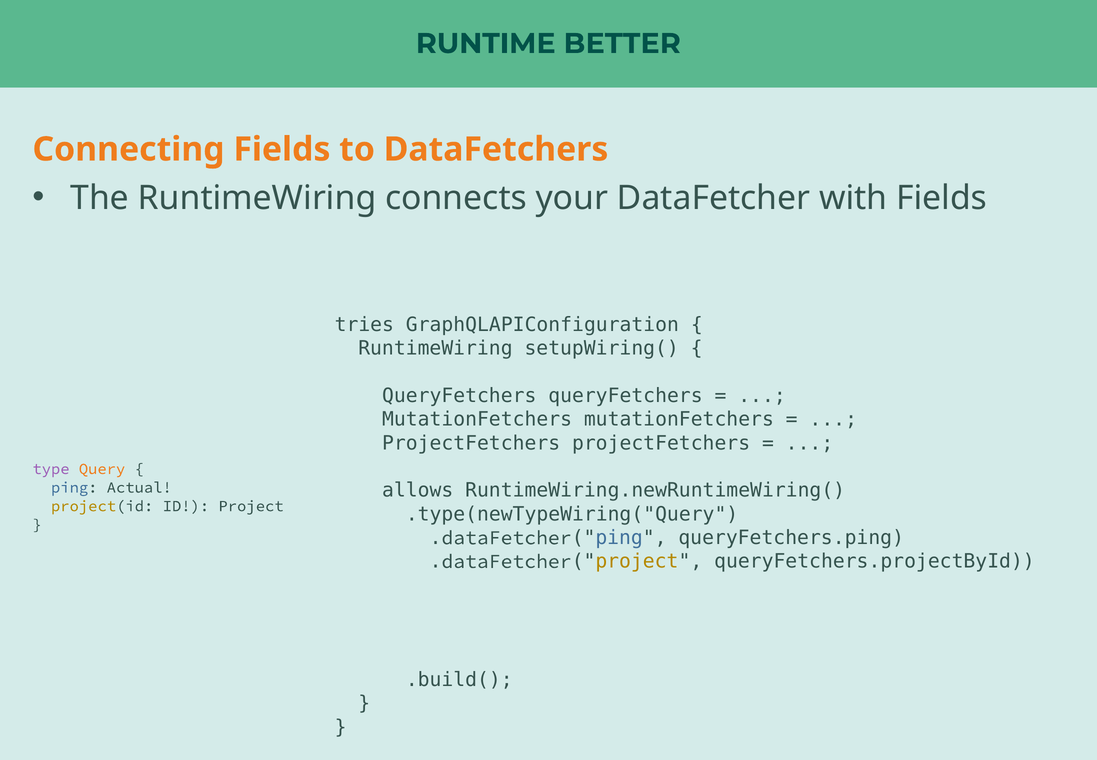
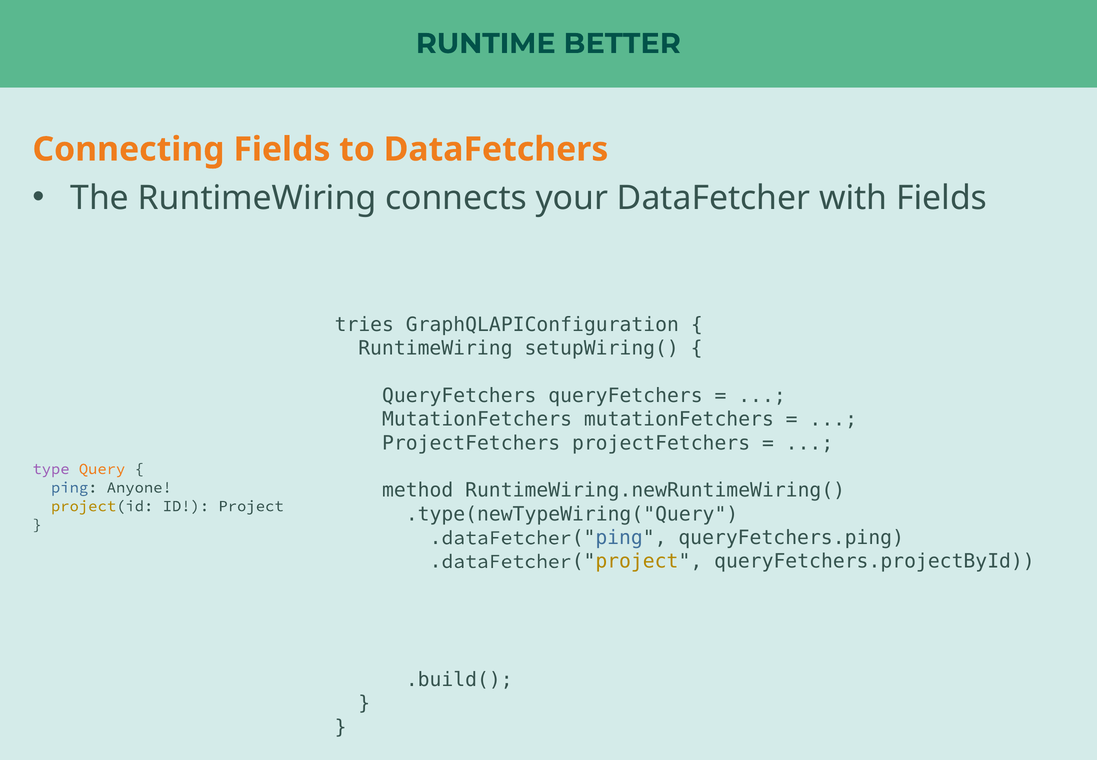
allows: allows -> method
Actual: Actual -> Anyone
